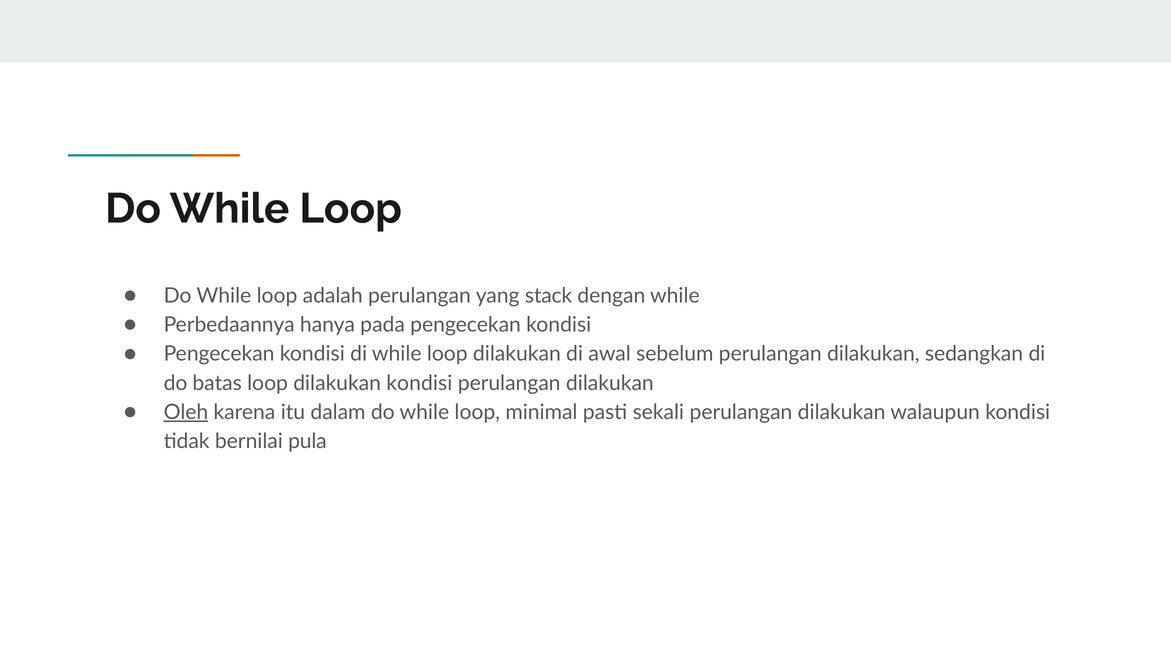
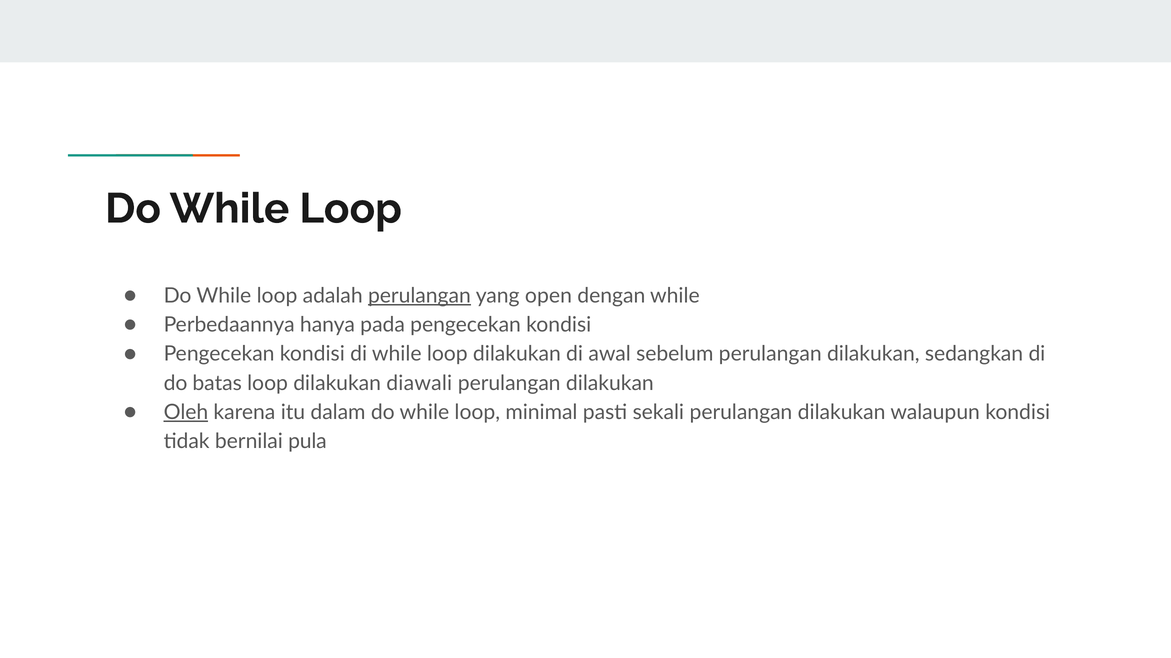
perulangan at (419, 296) underline: none -> present
stack: stack -> open
dilakukan kondisi: kondisi -> diawali
